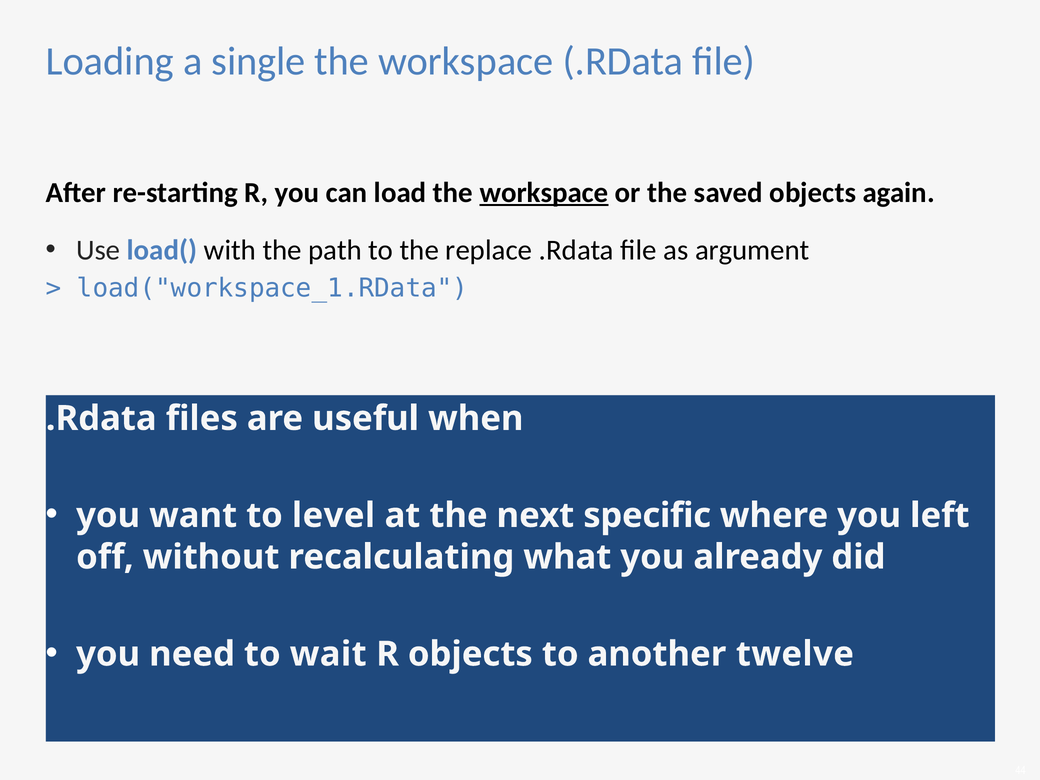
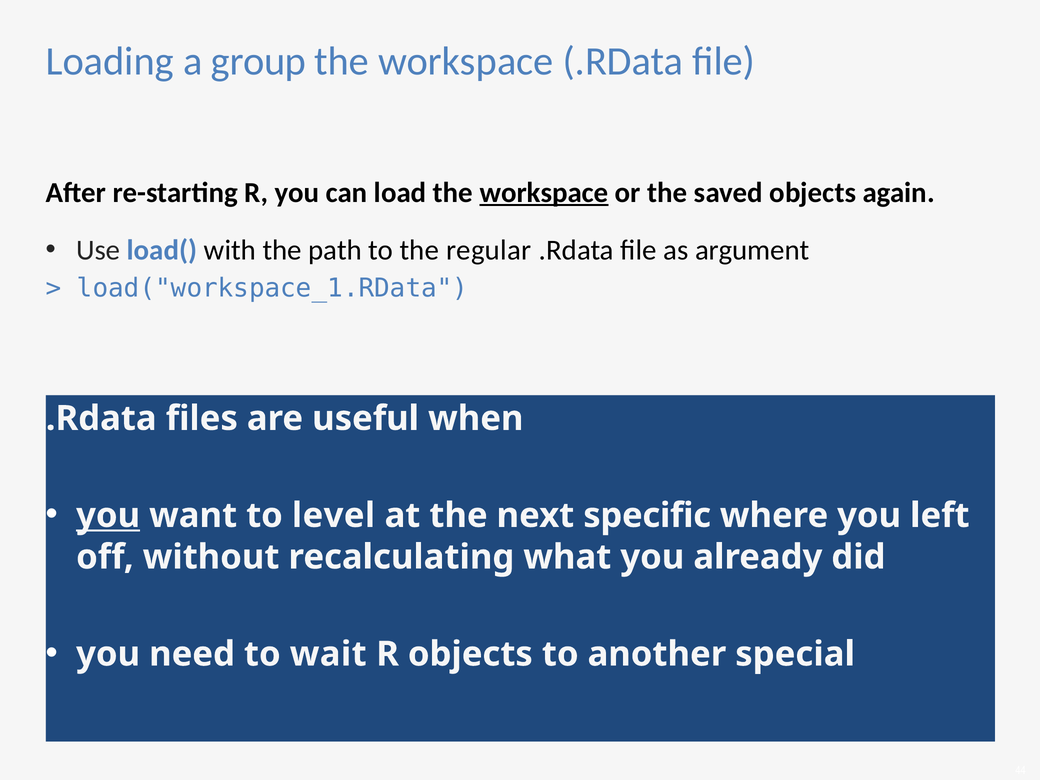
single: single -> group
replace: replace -> regular
you at (108, 515) underline: none -> present
twelve: twelve -> special
